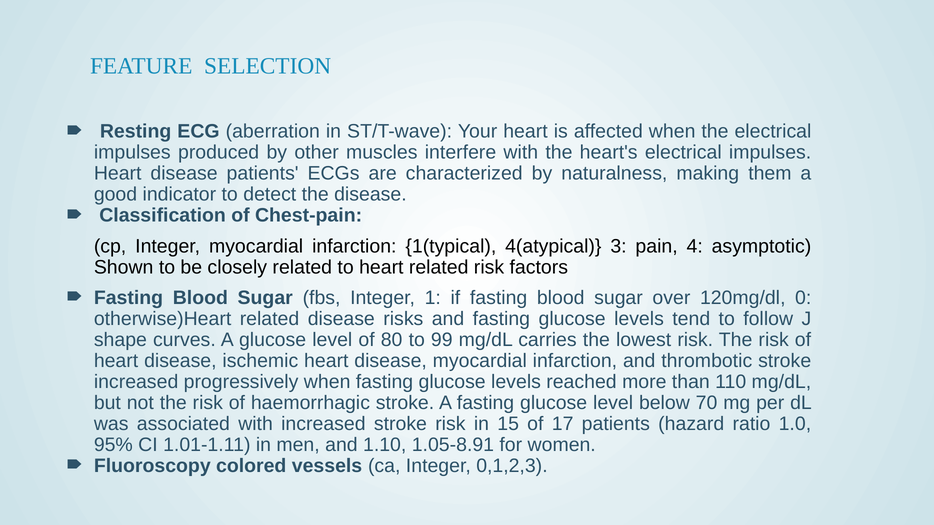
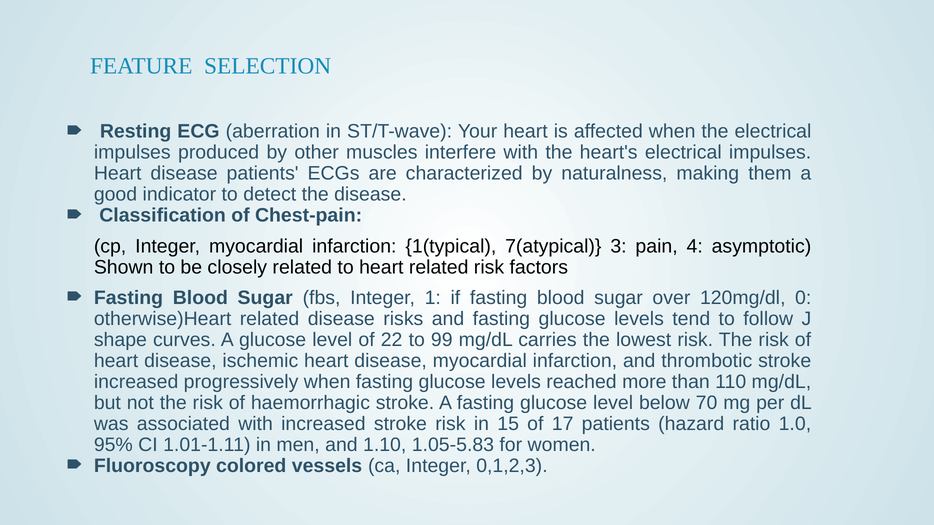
4(atypical: 4(atypical -> 7(atypical
80: 80 -> 22
1.05-8.91: 1.05-8.91 -> 1.05-5.83
